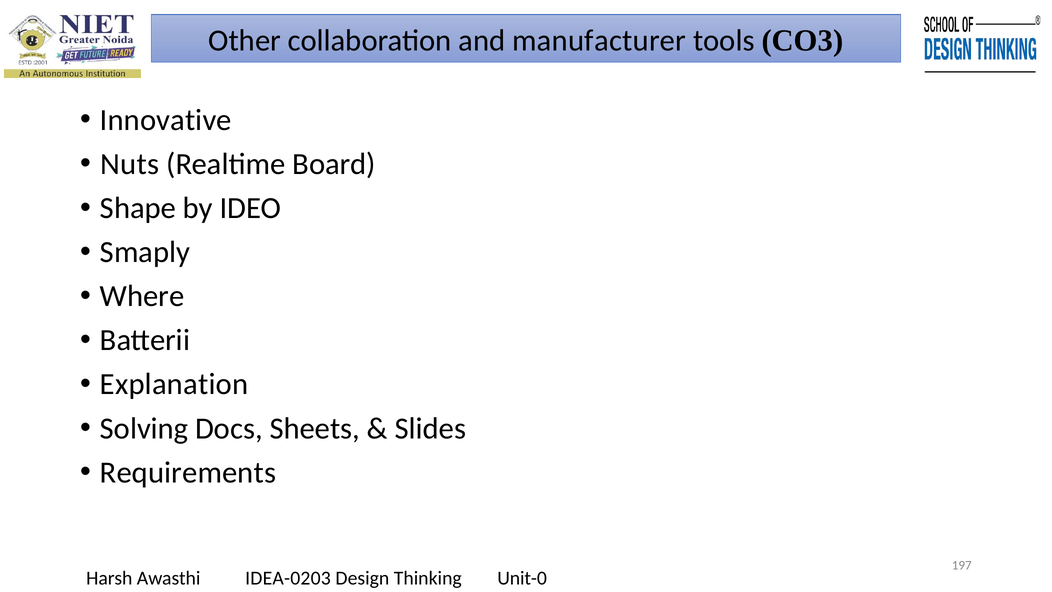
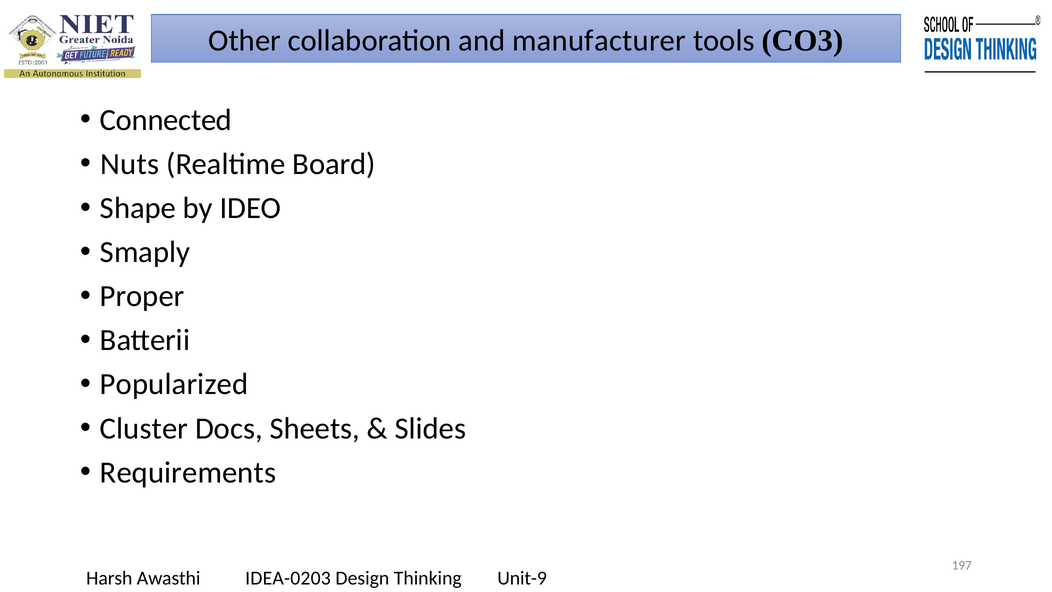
Innovative: Innovative -> Connected
Where: Where -> Proper
Explanation: Explanation -> Popularized
Solving: Solving -> Cluster
Unit-0: Unit-0 -> Unit-9
